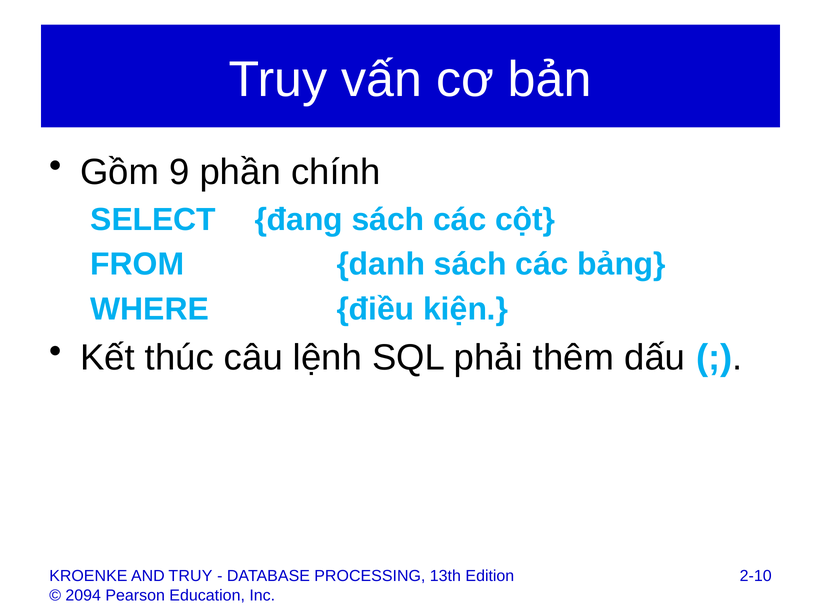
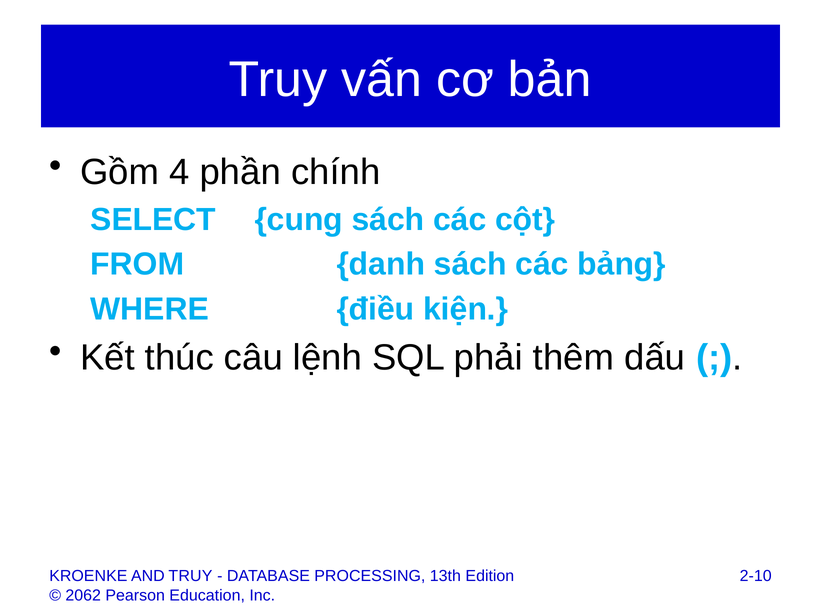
9: 9 -> 4
đang: đang -> cung
2094: 2094 -> 2062
